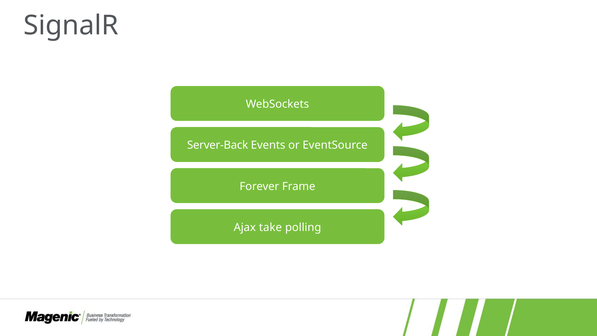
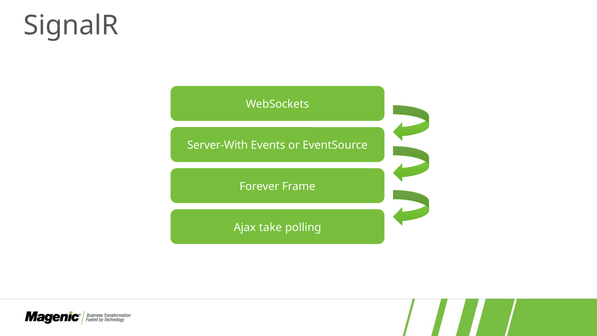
Server-Back: Server-Back -> Server-With
